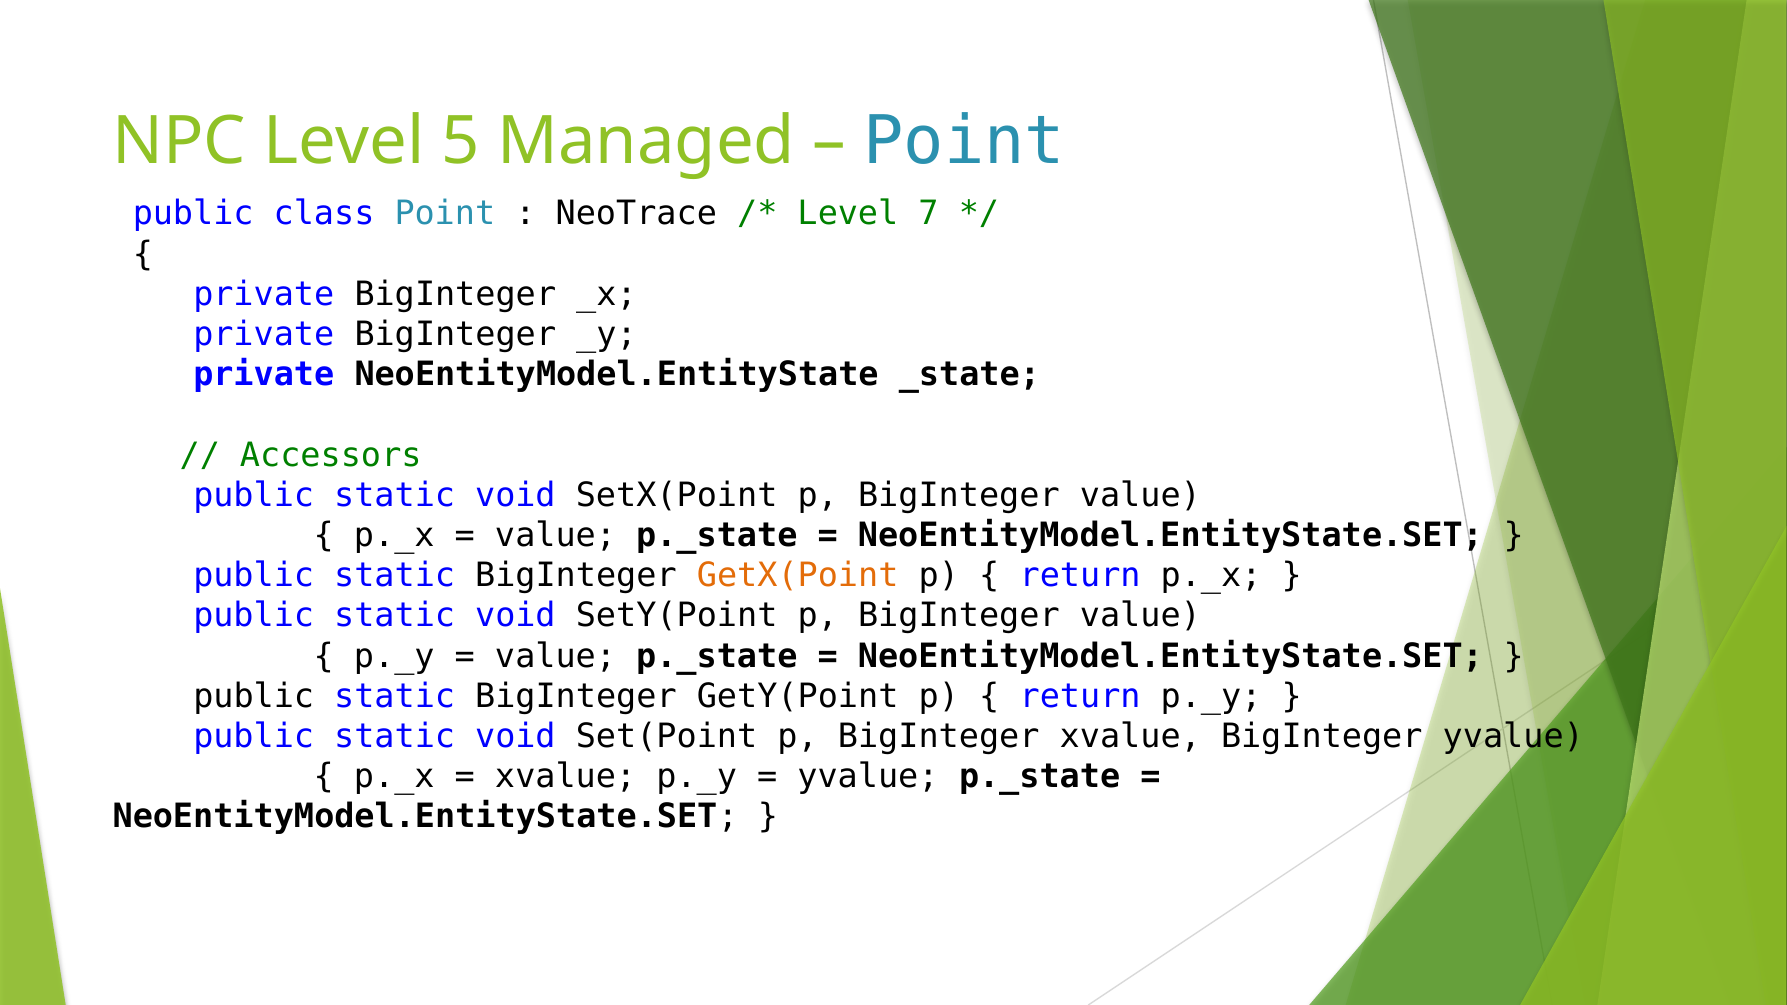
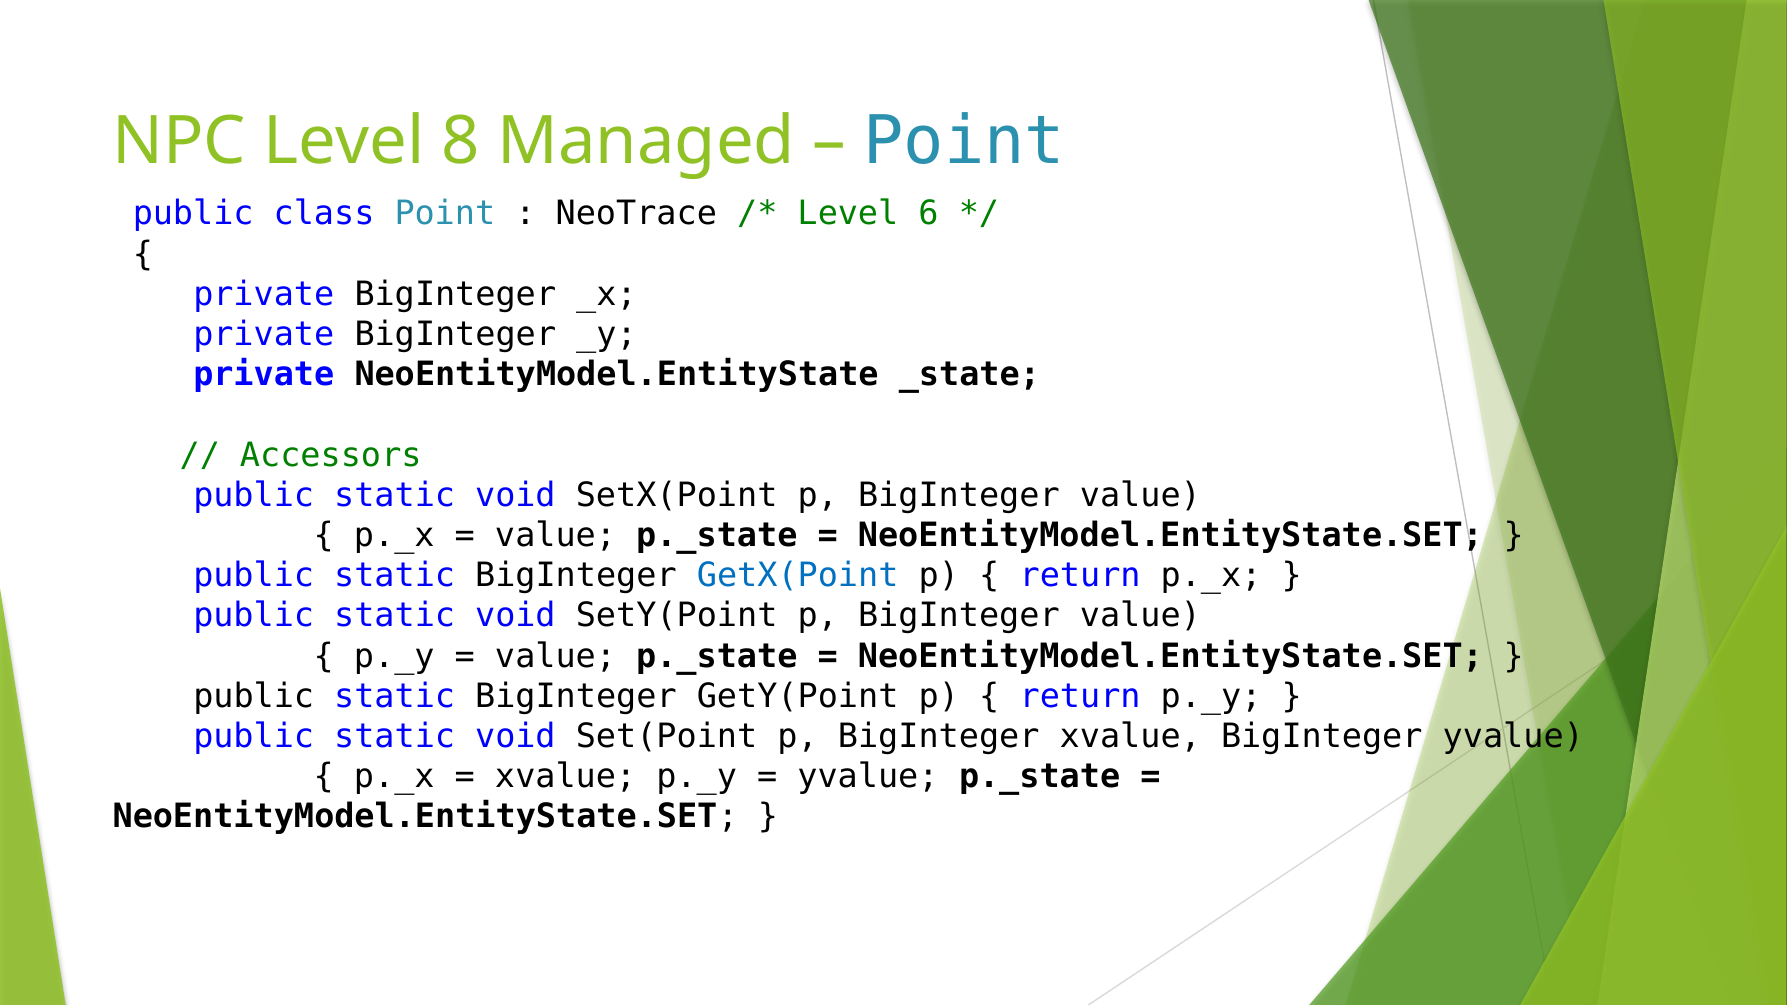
5: 5 -> 8
7: 7 -> 6
GetX(Point colour: orange -> blue
